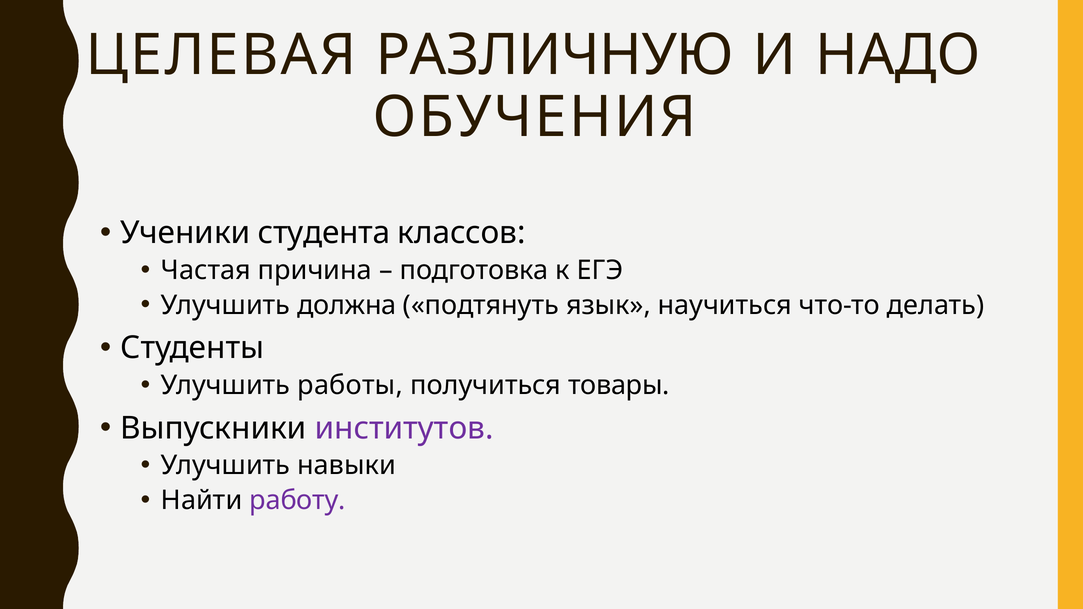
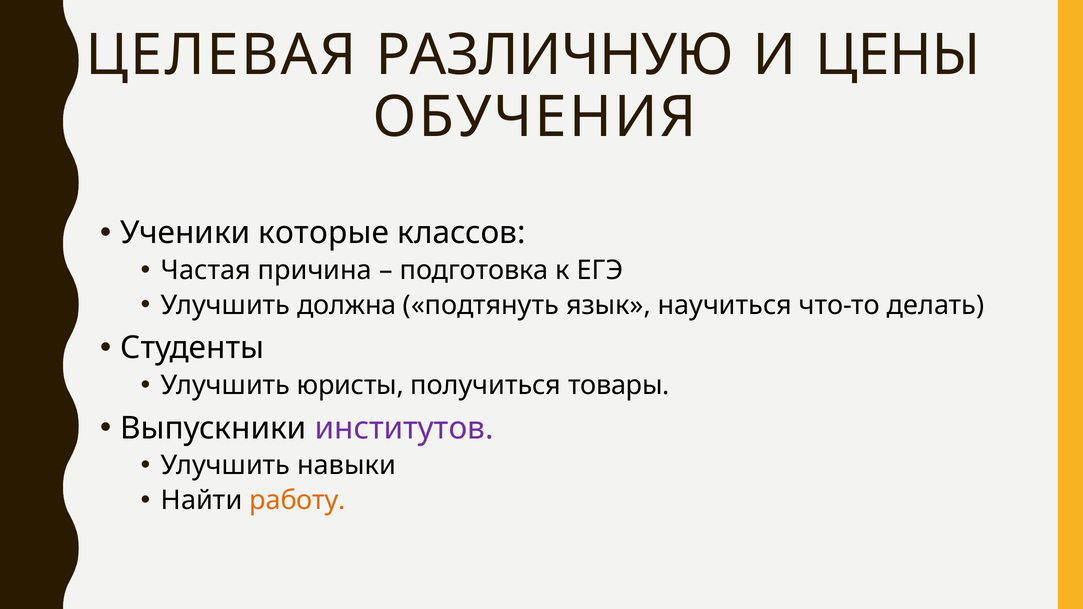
НАДО: НАДО -> ЦЕНЫ
студента: студента -> которые
работы: работы -> юристы
работу colour: purple -> orange
